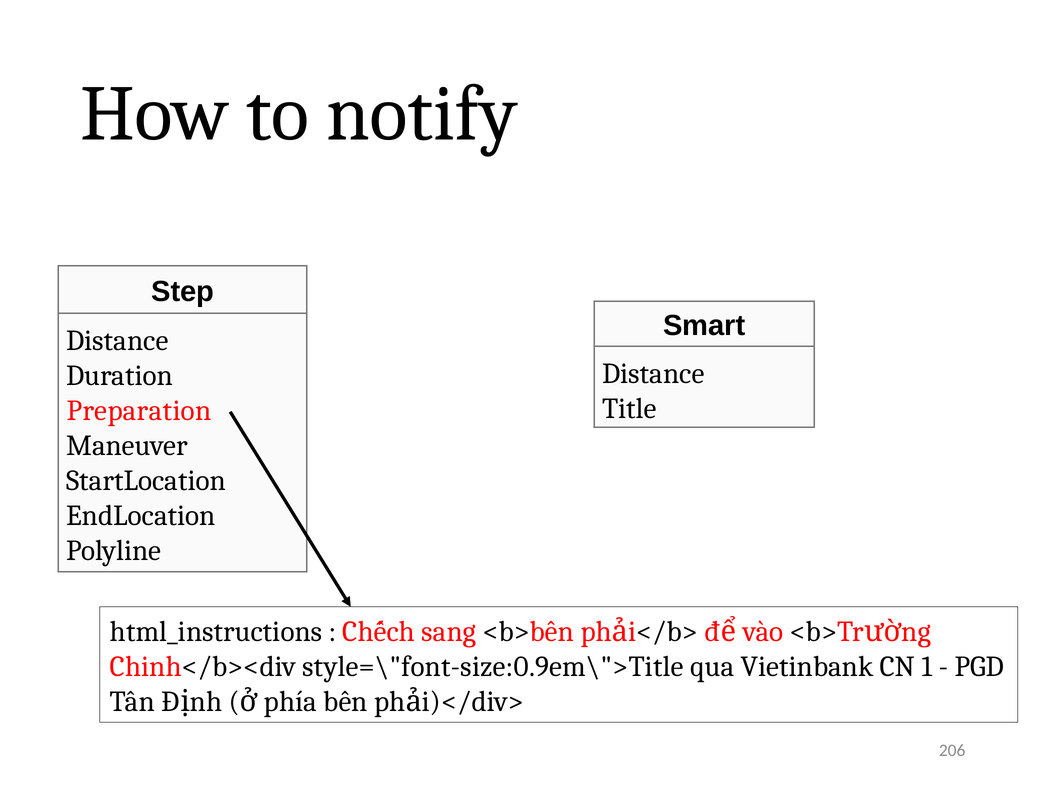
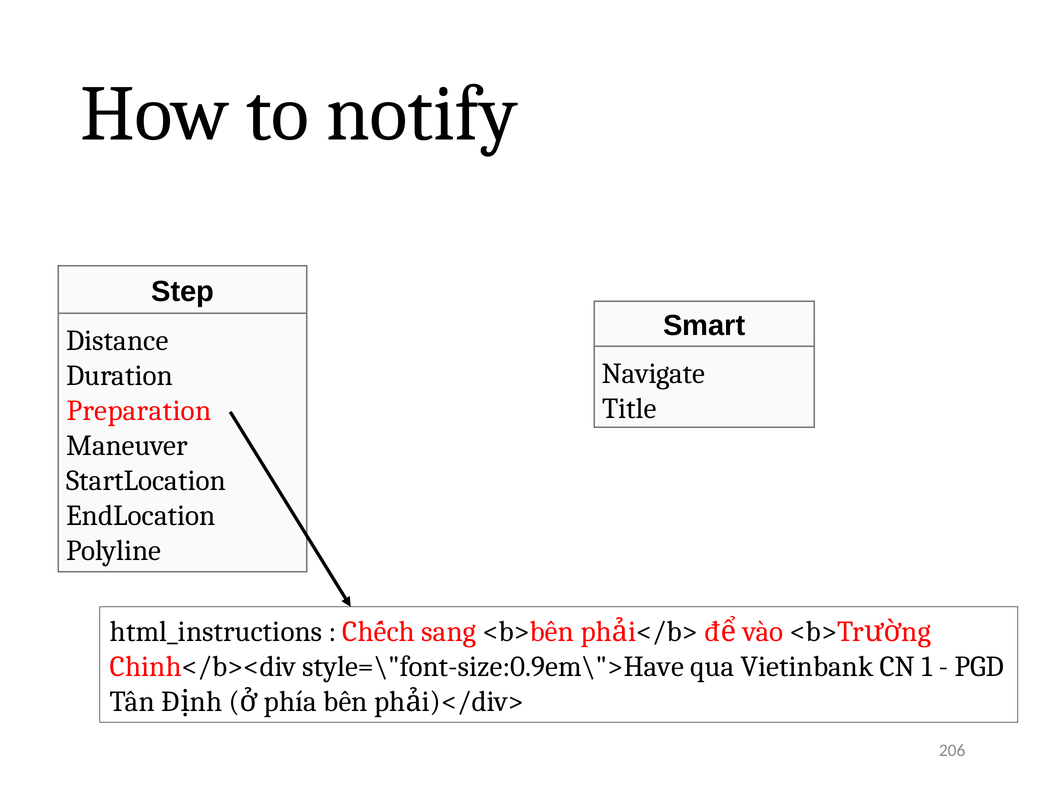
Distance at (653, 374): Distance -> Navigate
style=\"font-size:0.9em\">Title: style=\"font-size:0.9em\">Title -> style=\"font-size:0.9em\">Have
